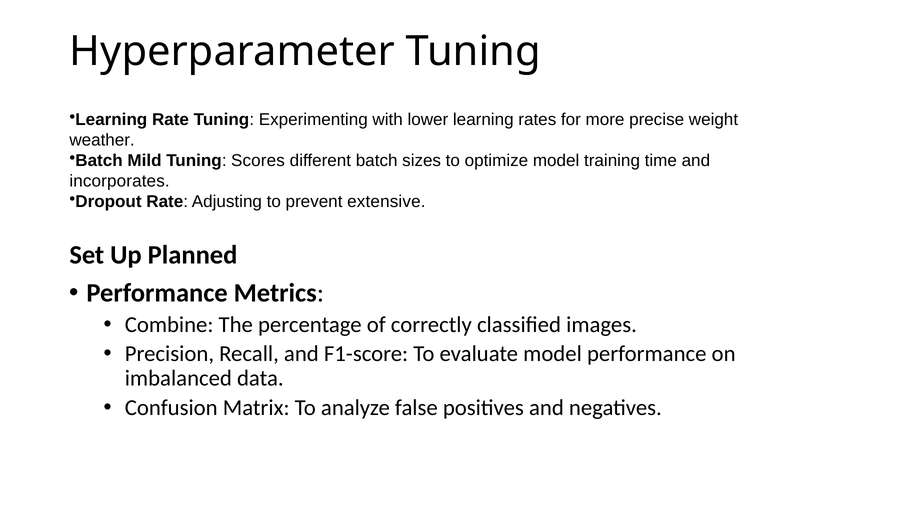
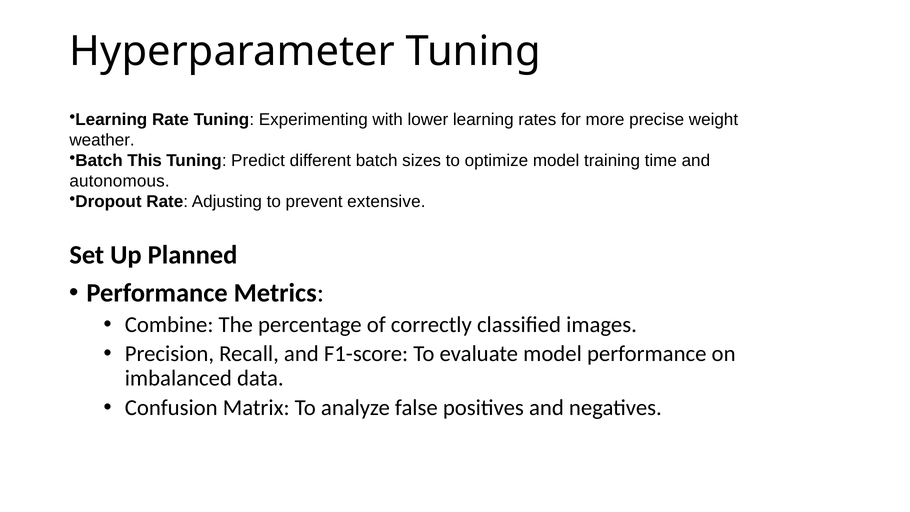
Mild: Mild -> This
Scores: Scores -> Predict
incorporates: incorporates -> autonomous
